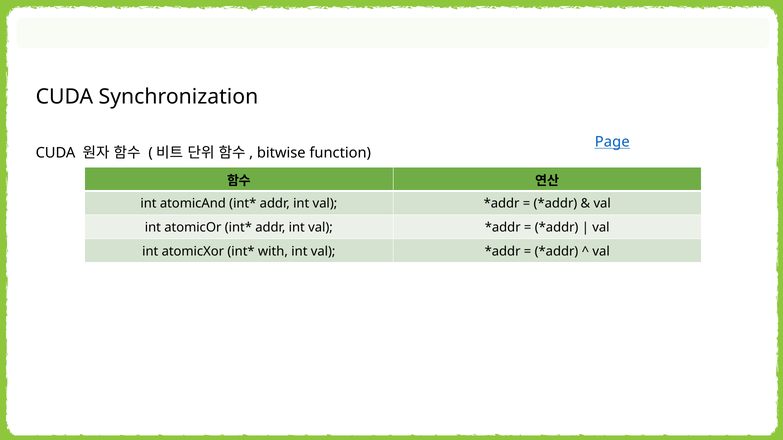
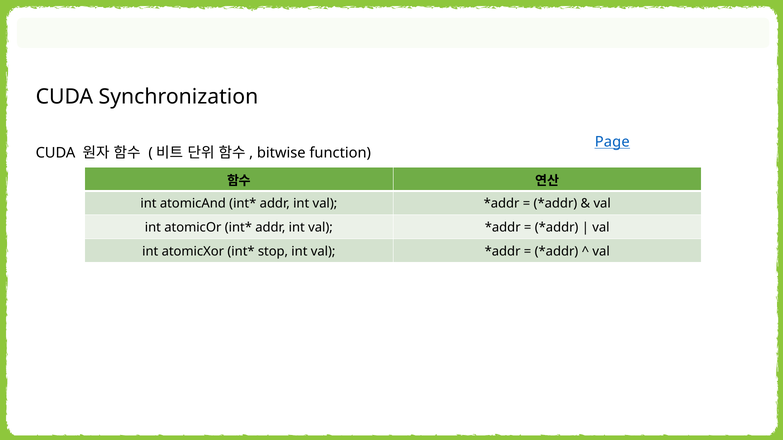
with: with -> stop
